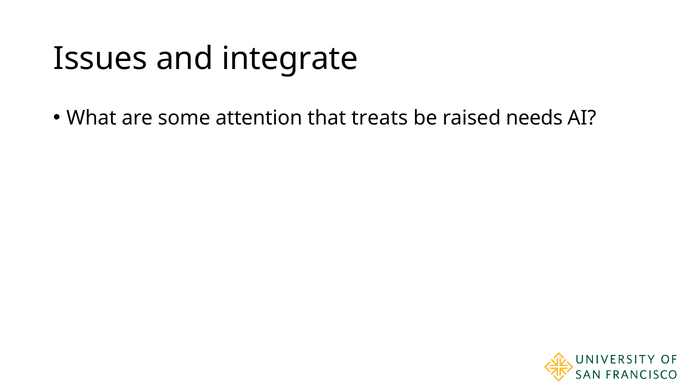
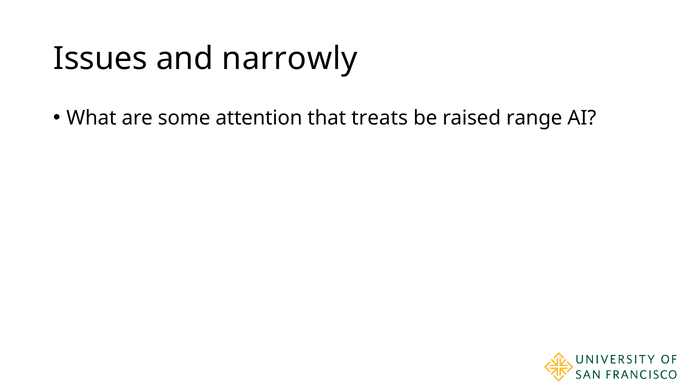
integrate: integrate -> narrowly
needs: needs -> range
